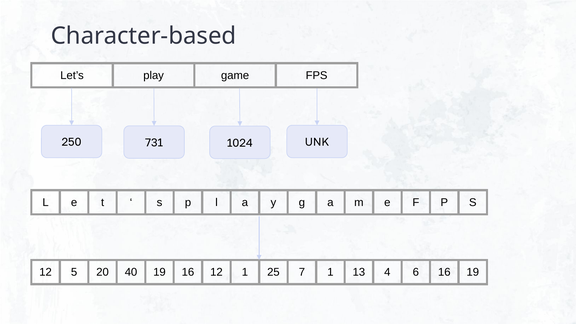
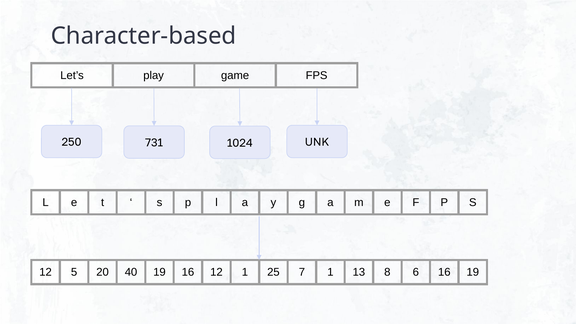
4: 4 -> 8
